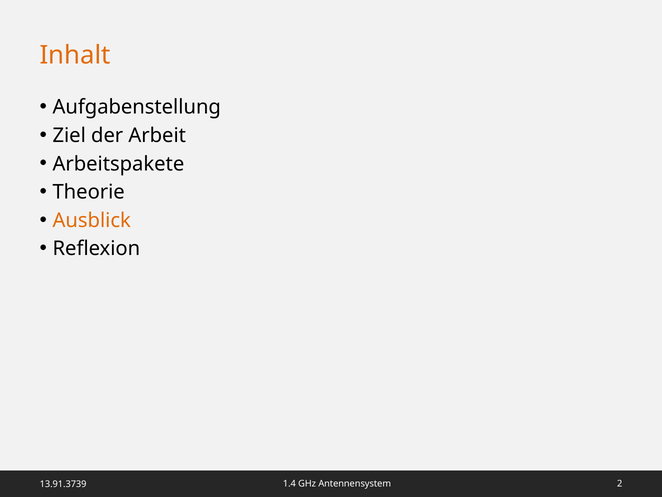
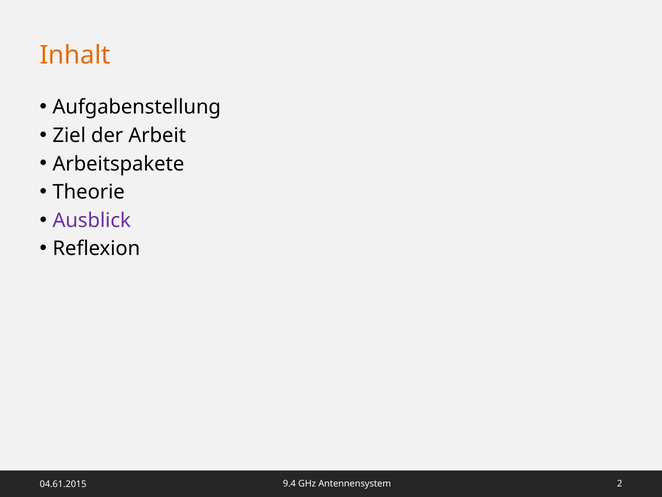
Ausblick colour: orange -> purple
1.4: 1.4 -> 9.4
13.91.3739: 13.91.3739 -> 04.61.2015
